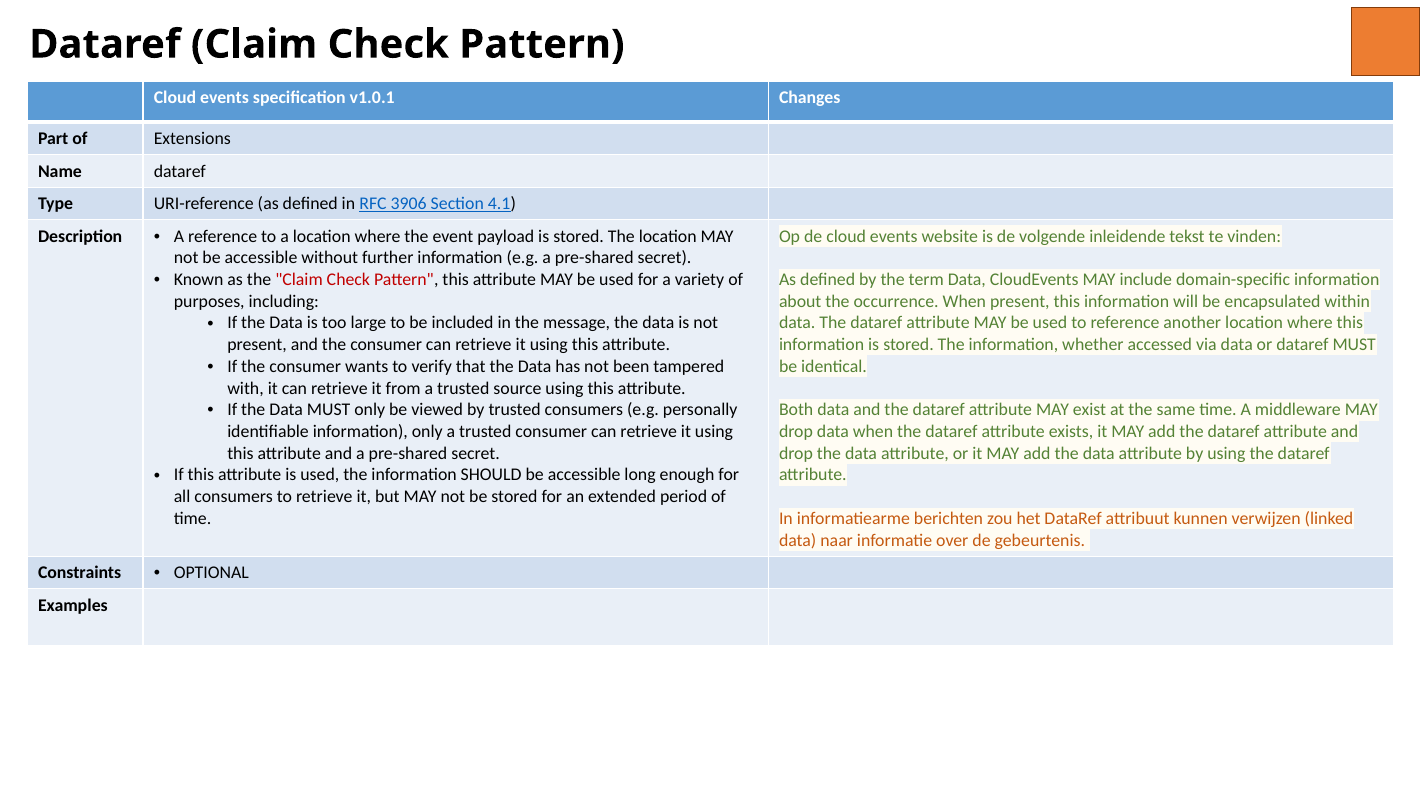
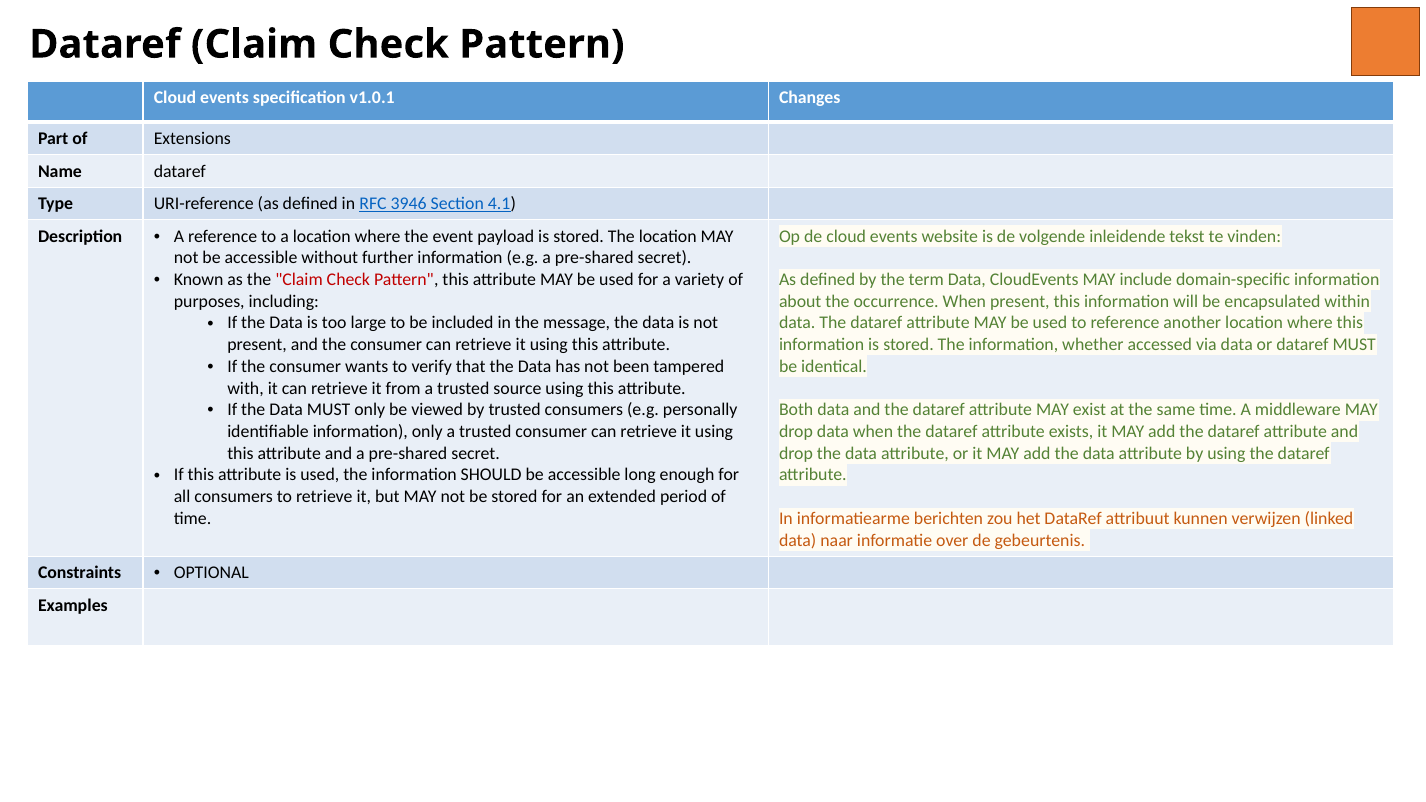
3906: 3906 -> 3946
